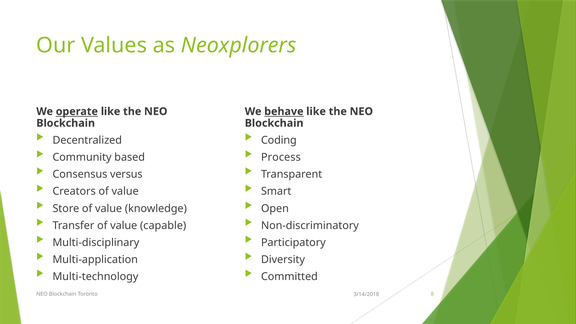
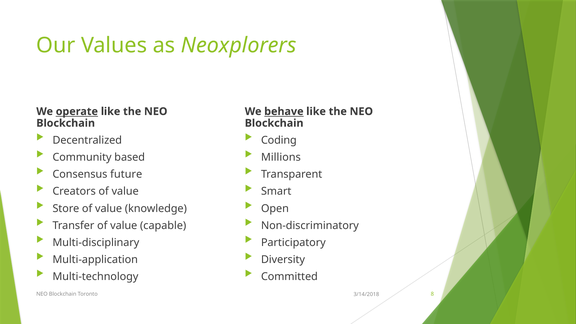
Process: Process -> Millions
versus: versus -> future
